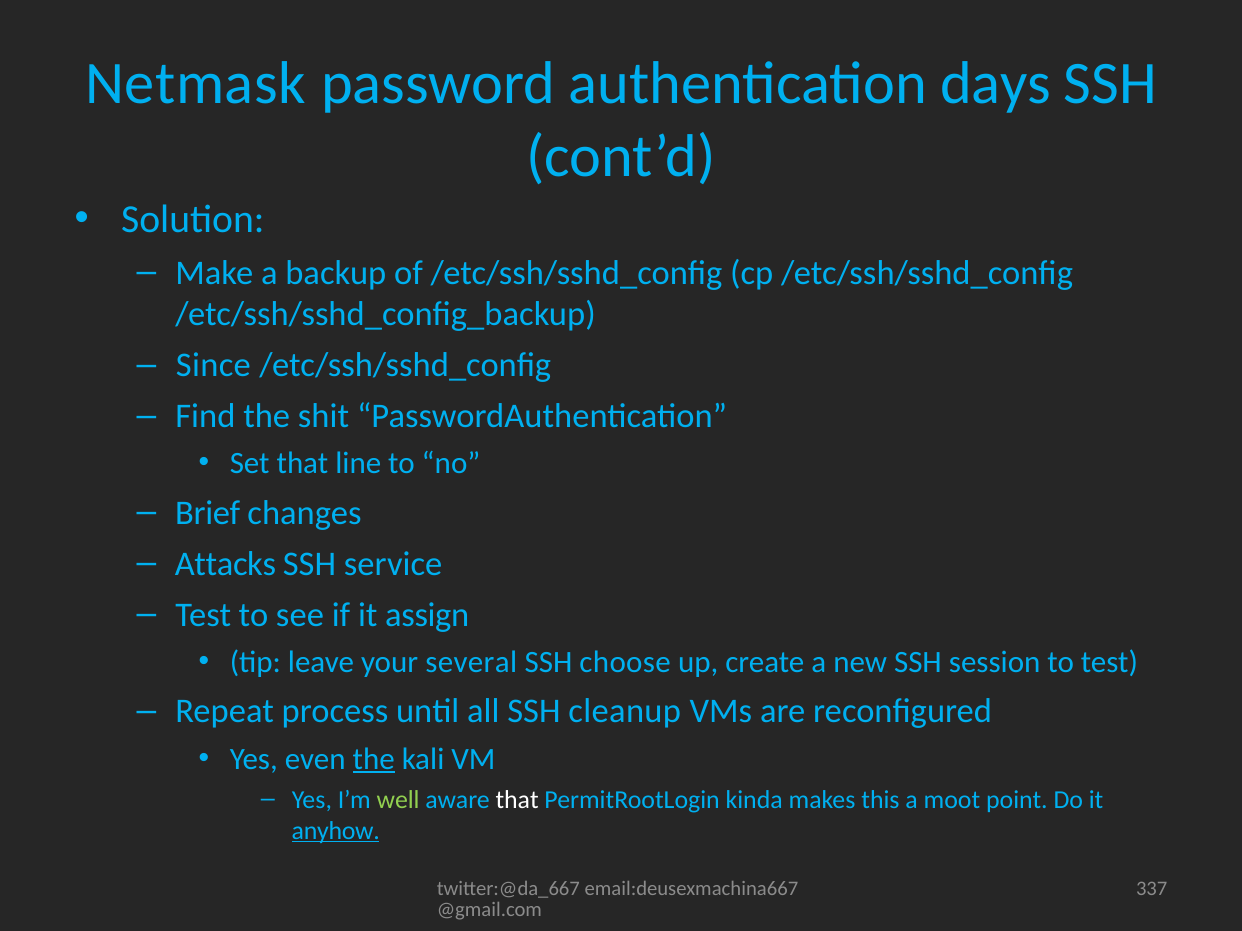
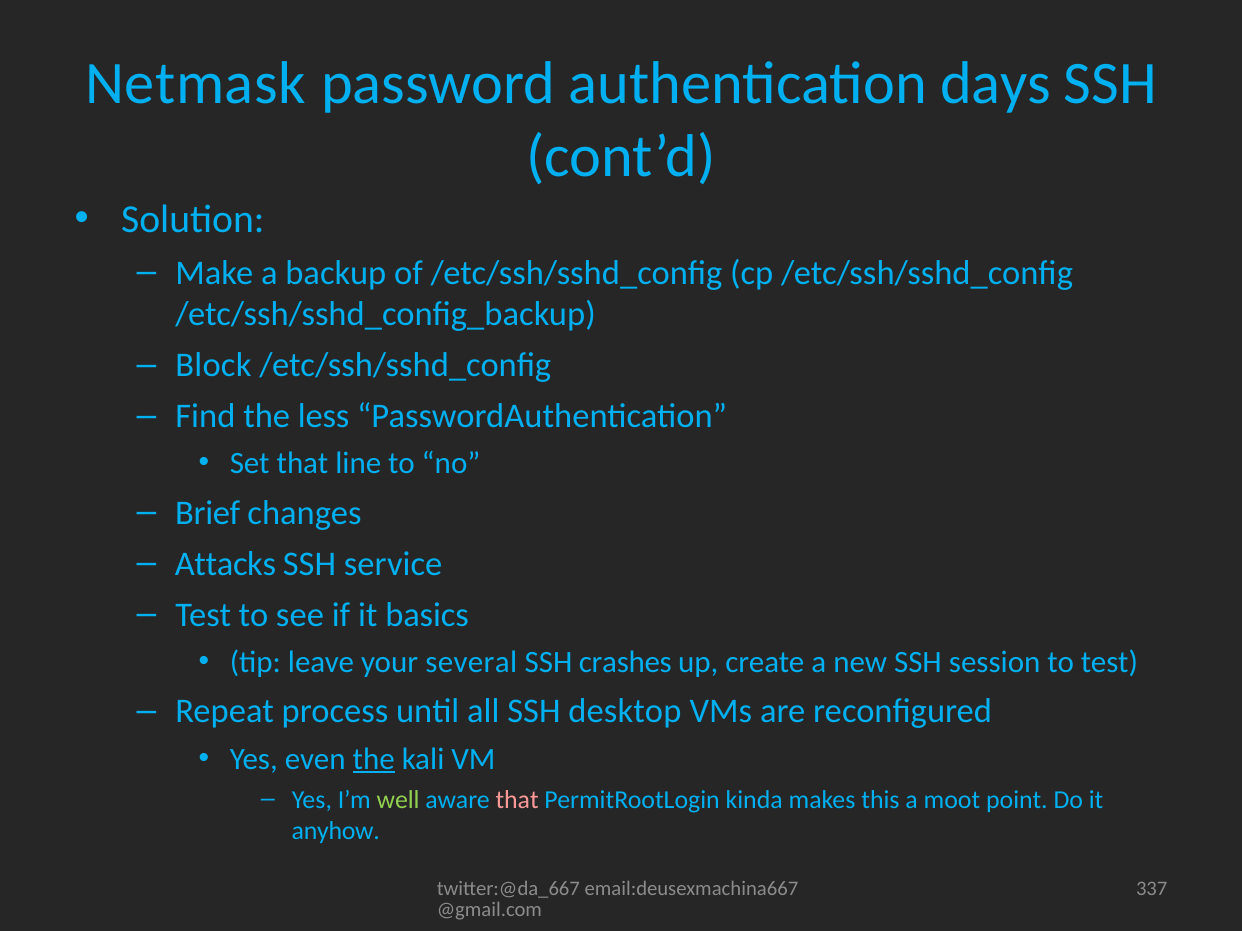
Since: Since -> Block
shit: shit -> less
assign: assign -> basics
choose: choose -> crashes
cleanup: cleanup -> desktop
that at (517, 800) colour: white -> pink
anyhow underline: present -> none
